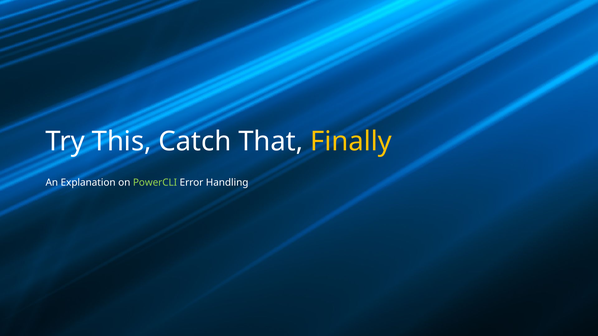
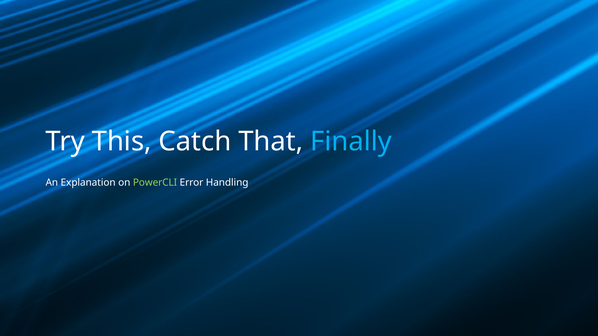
Finally colour: yellow -> light blue
